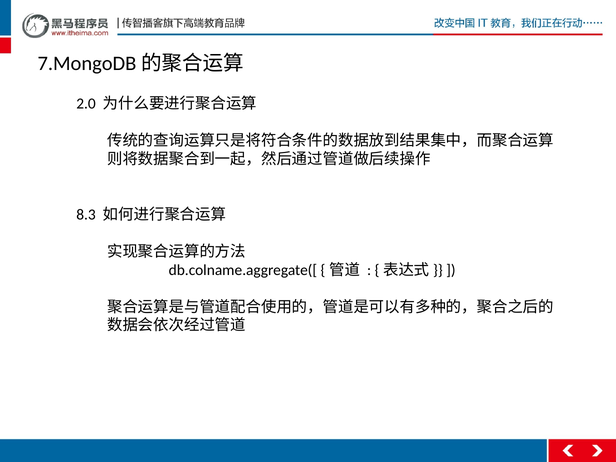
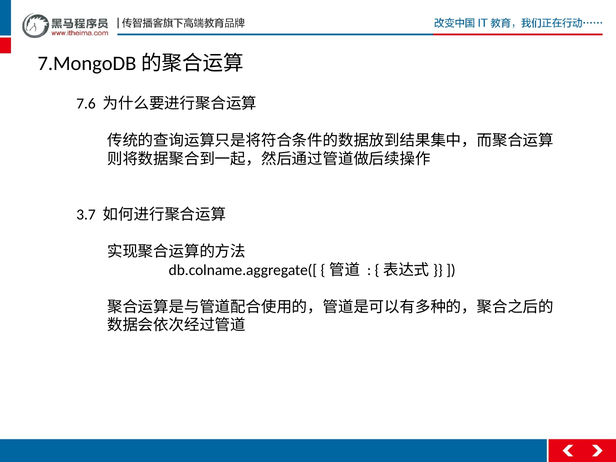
2.0: 2.0 -> 7.6
8.3: 8.3 -> 3.7
